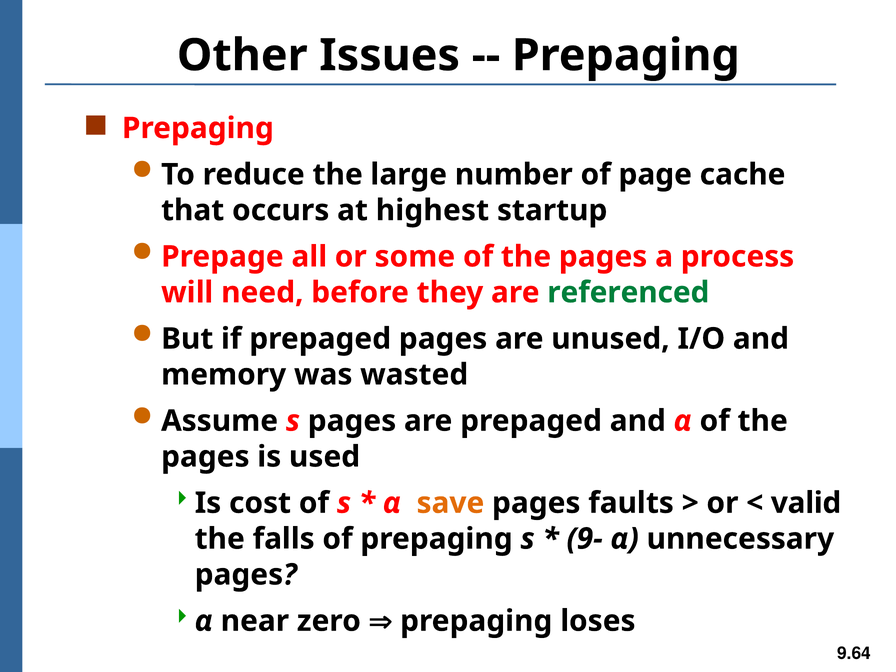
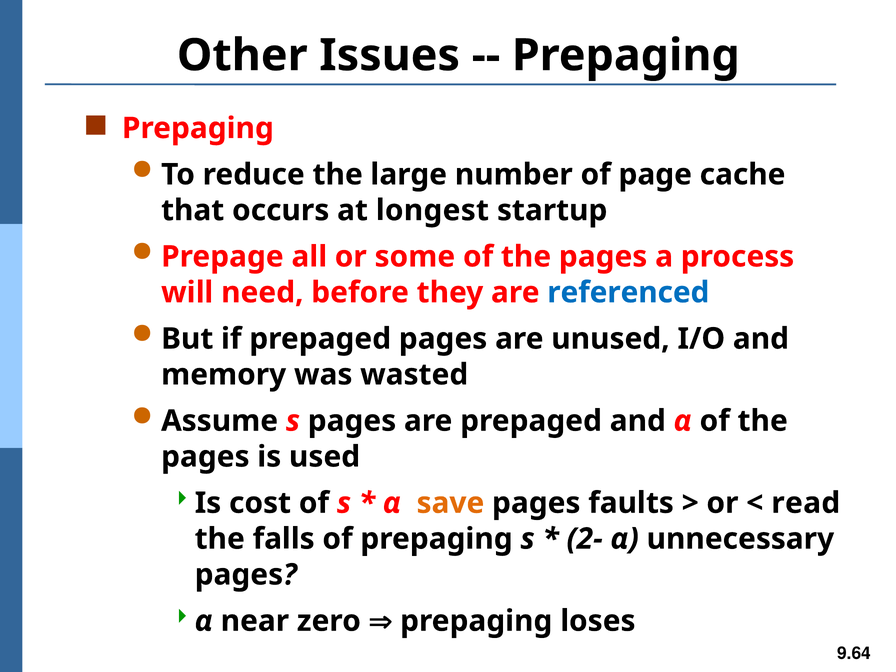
highest: highest -> longest
referenced colour: green -> blue
valid: valid -> read
9-: 9- -> 2-
